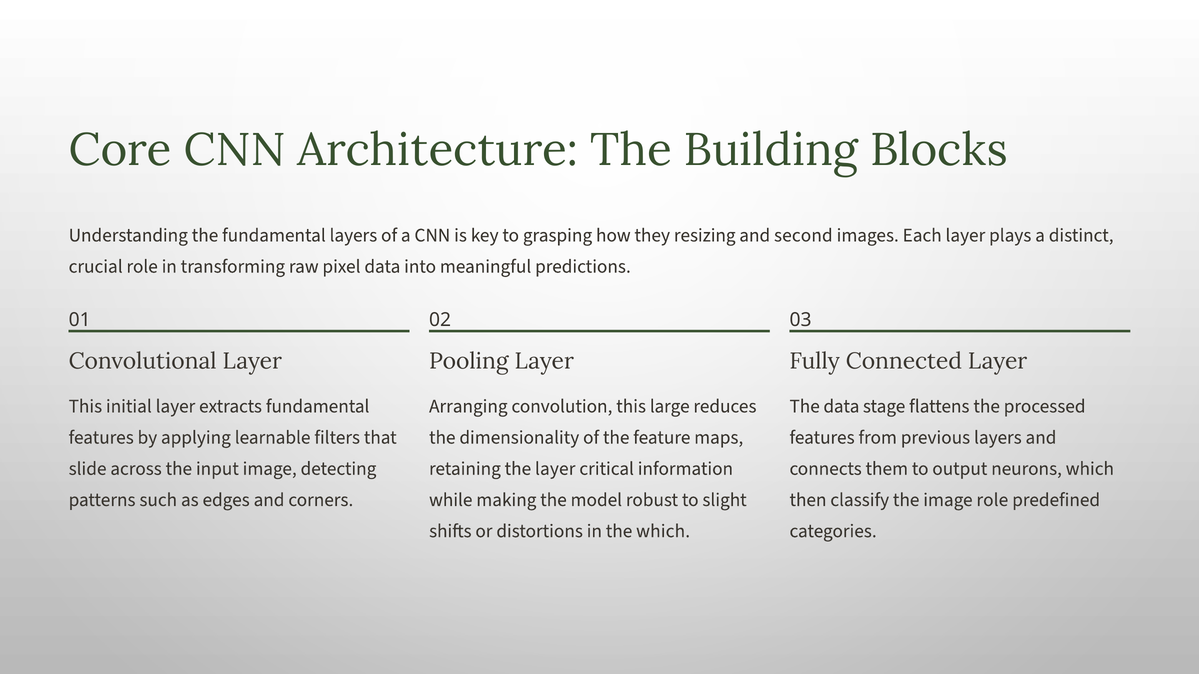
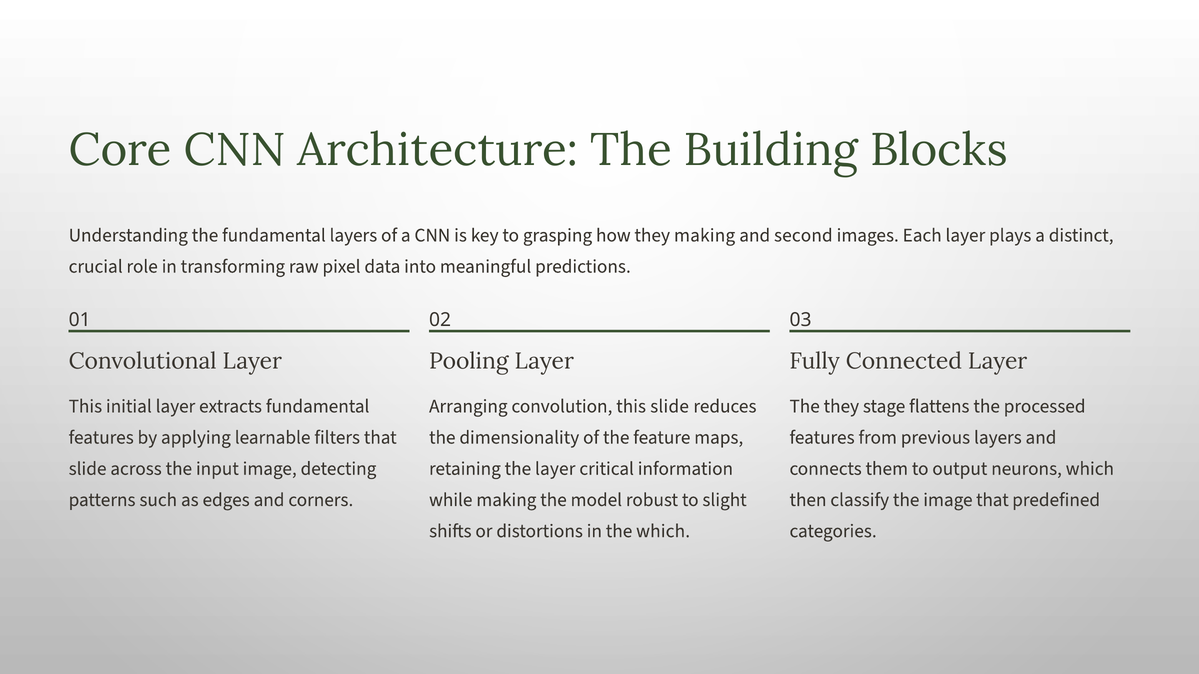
they resizing: resizing -> making
this large: large -> slide
The data: data -> they
image role: role -> that
